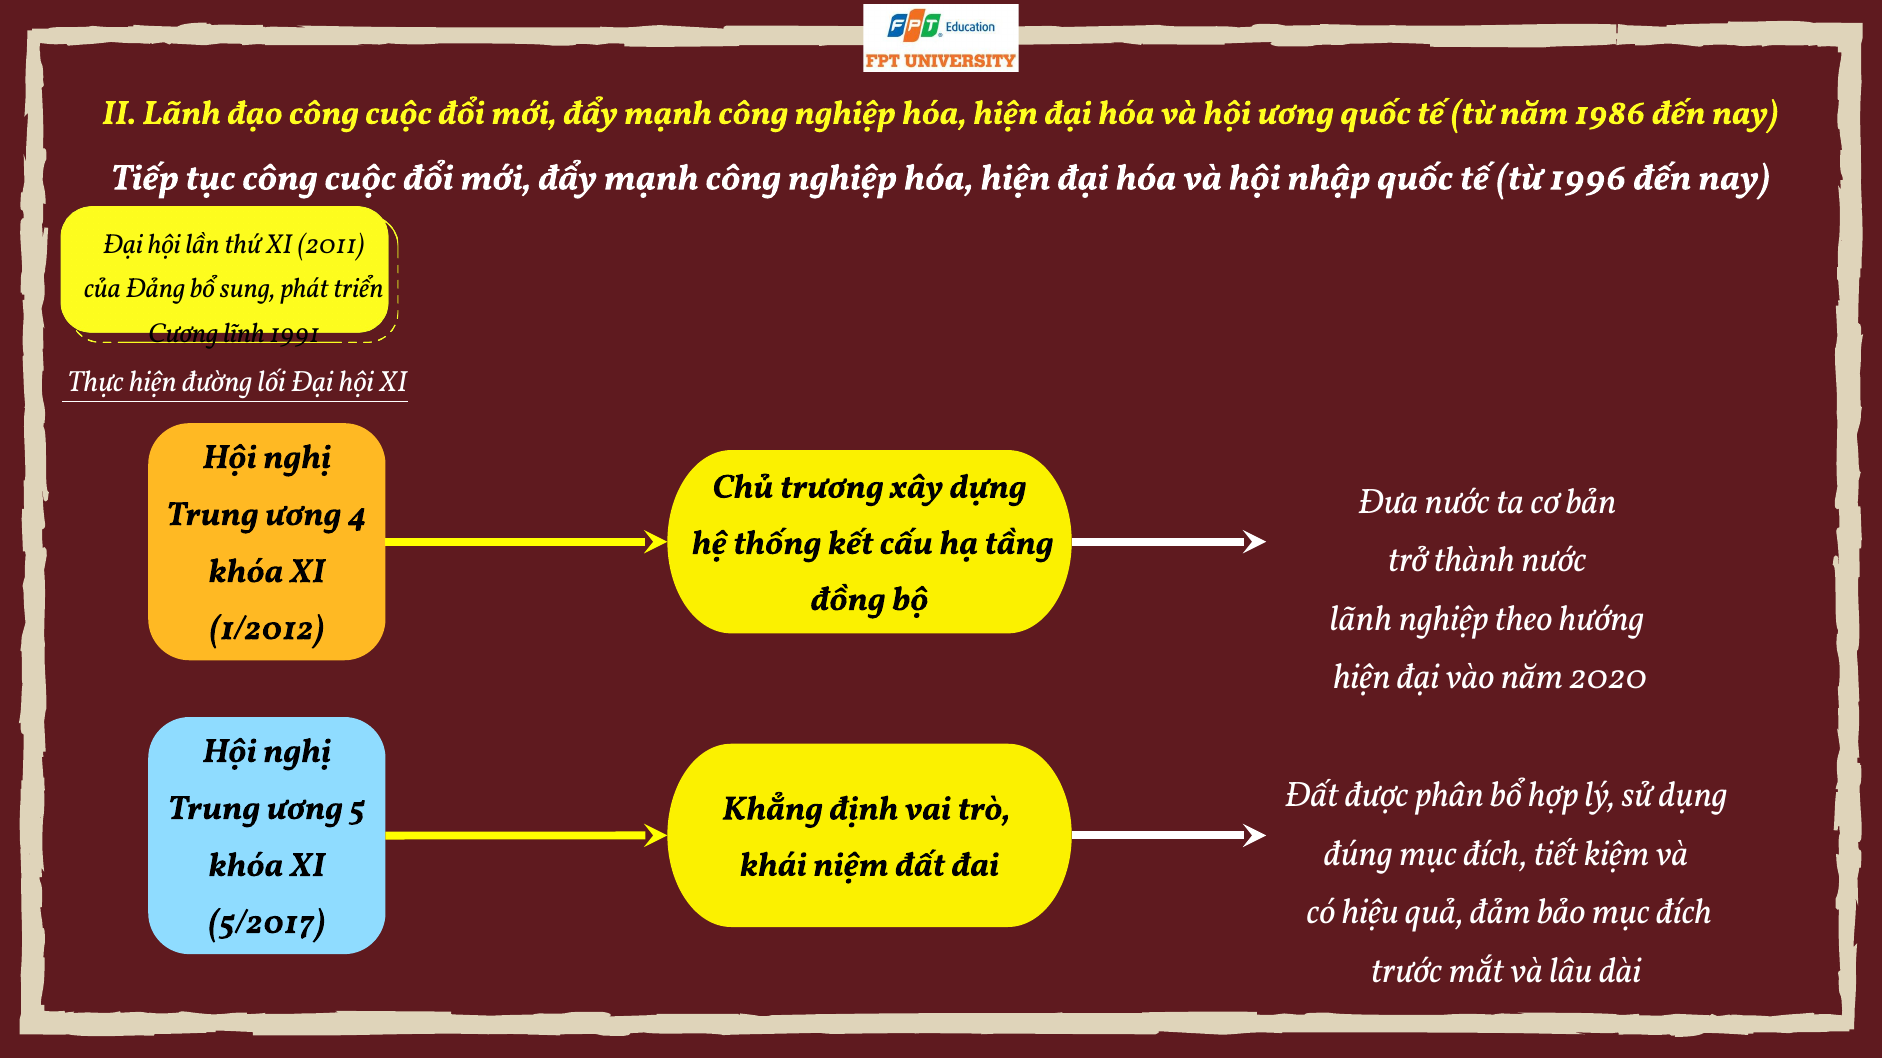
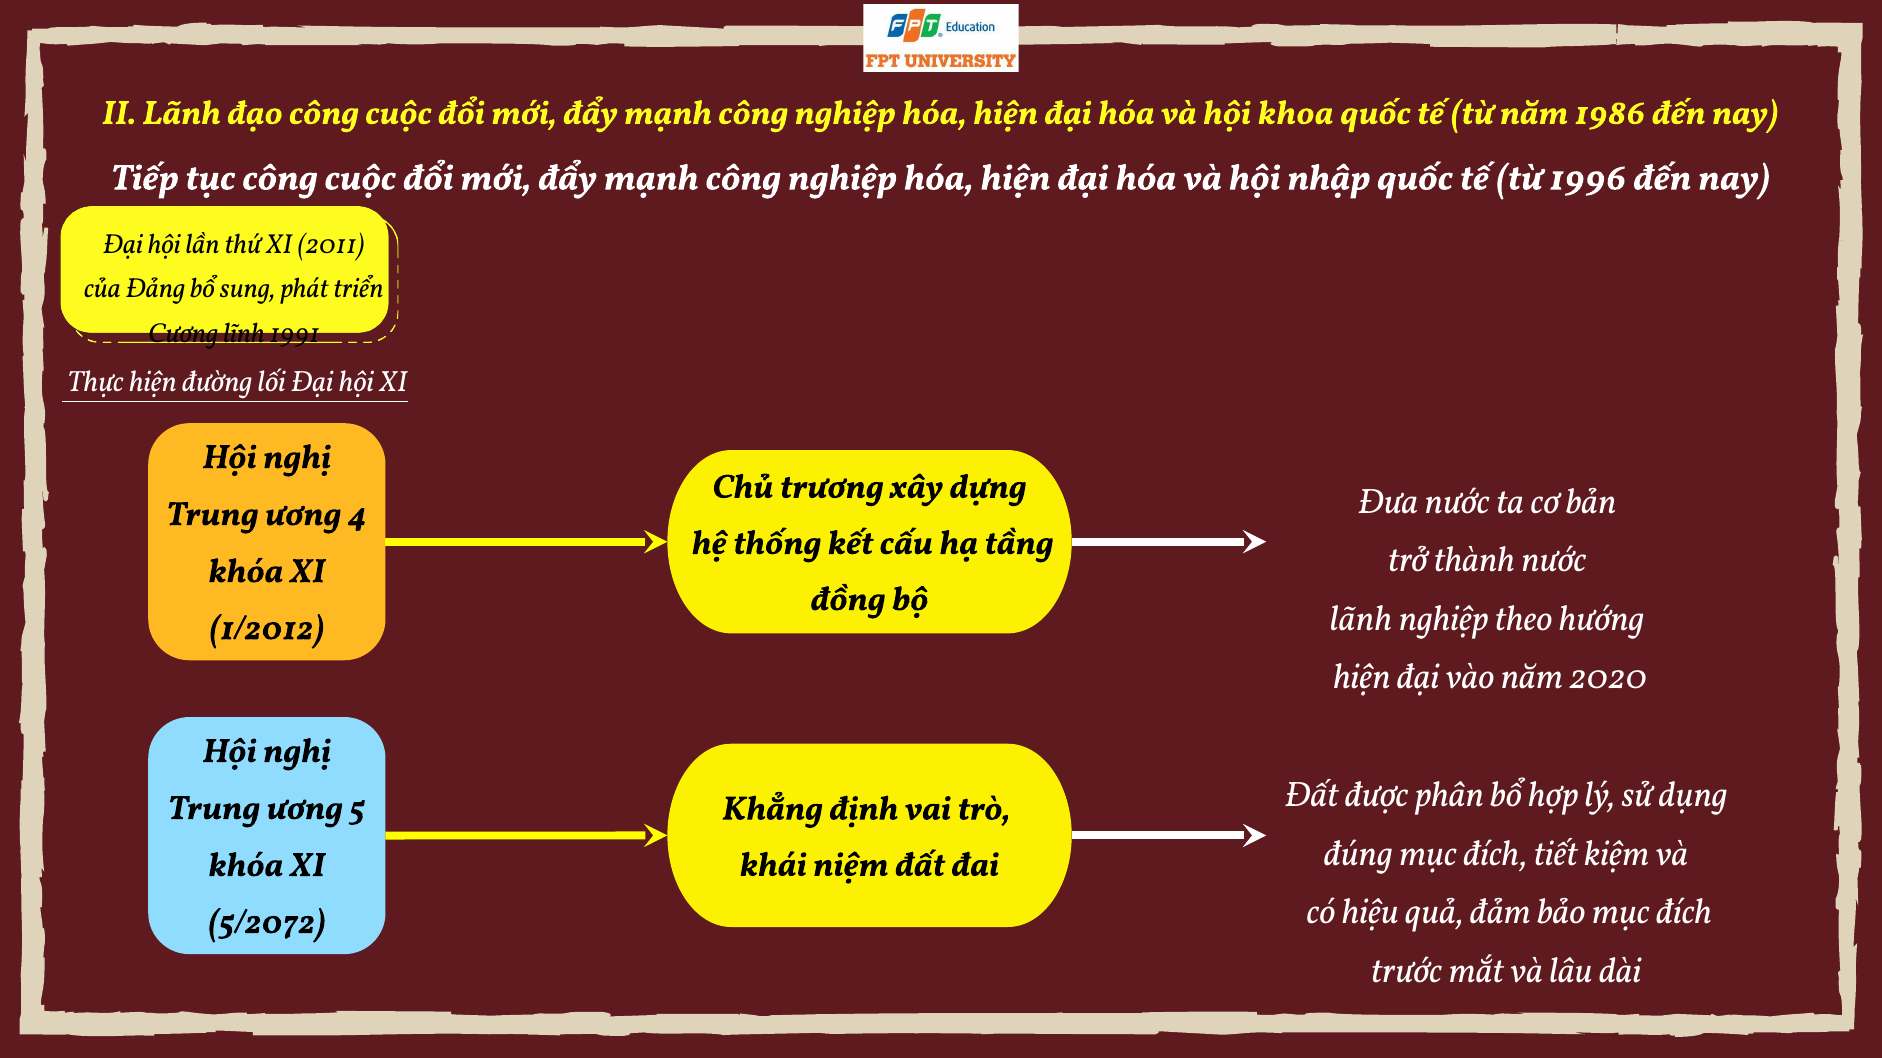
hội ương: ương -> khoa
5/2017: 5/2017 -> 5/2072
